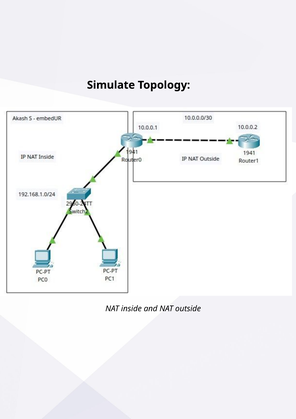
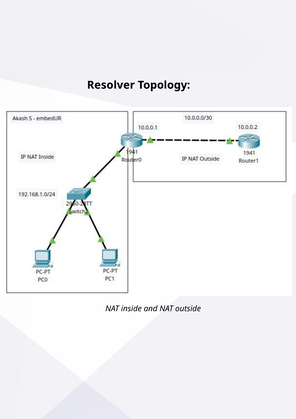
Simulate: Simulate -> Resolver
